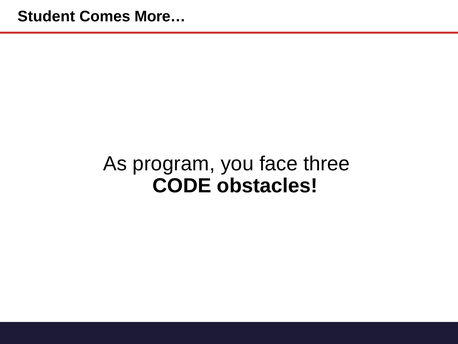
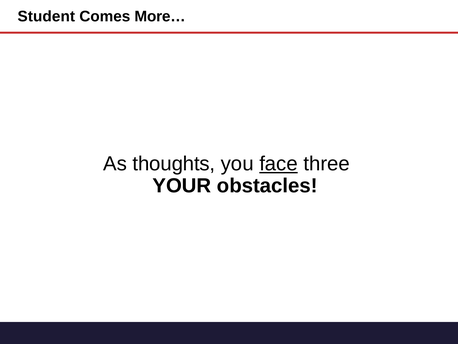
program: program -> thoughts
face underline: none -> present
CODE: CODE -> YOUR
